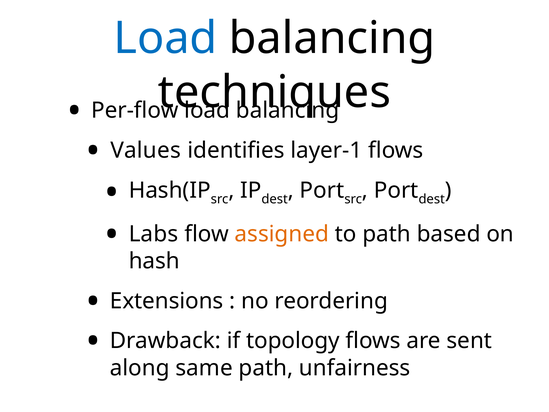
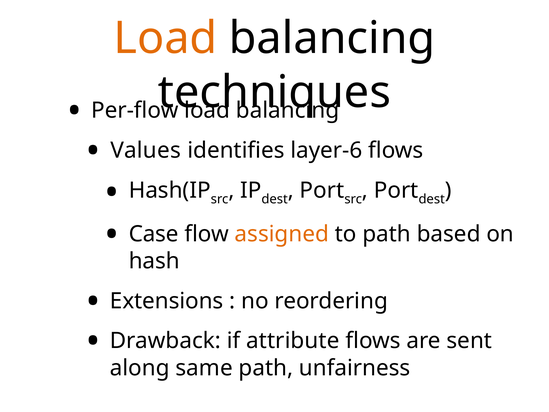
Load at (165, 38) colour: blue -> orange
layer-1: layer-1 -> layer-6
Labs: Labs -> Case
topology: topology -> attribute
